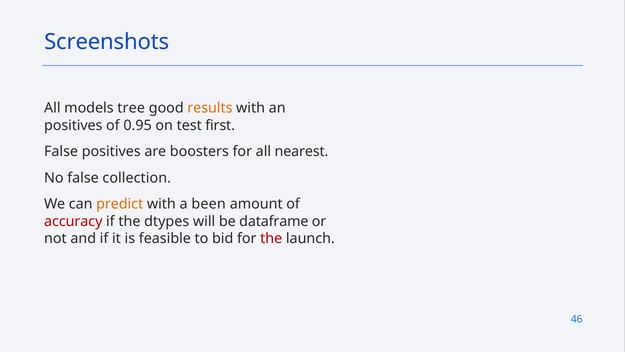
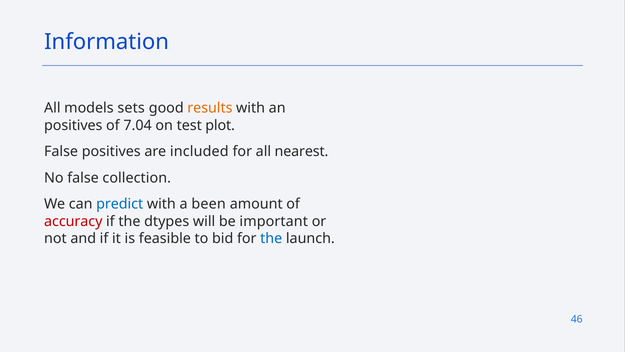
Screenshots: Screenshots -> Information
tree: tree -> sets
0.95: 0.95 -> 7.04
first: first -> plot
boosters: boosters -> included
predict colour: orange -> blue
dataframe: dataframe -> important
the at (271, 238) colour: red -> blue
